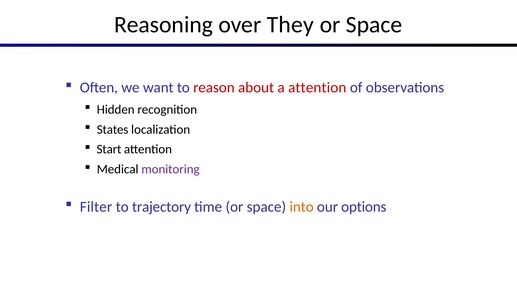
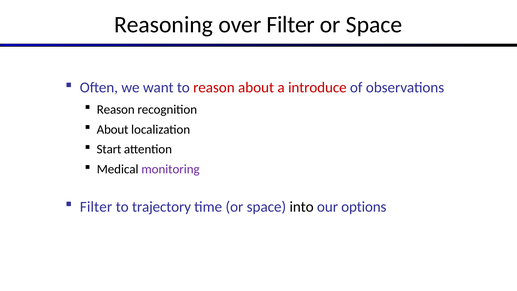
over They: They -> Filter
a attention: attention -> introduce
Hidden at (116, 109): Hidden -> Reason
States at (113, 129): States -> About
into colour: orange -> black
